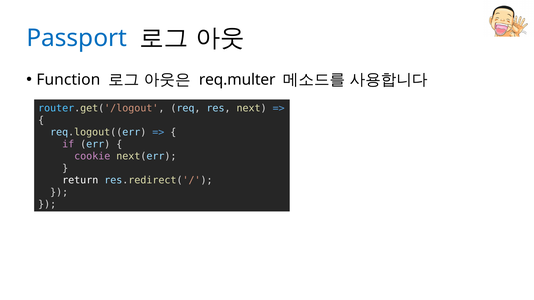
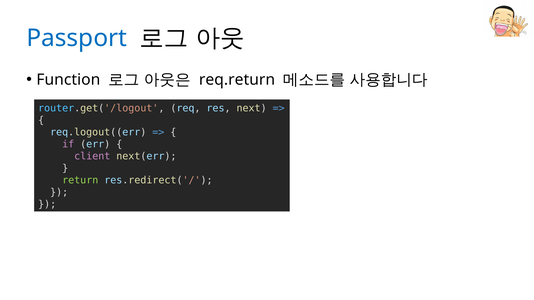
req.multer: req.multer -> req.return
cookie: cookie -> client
return colour: white -> light green
